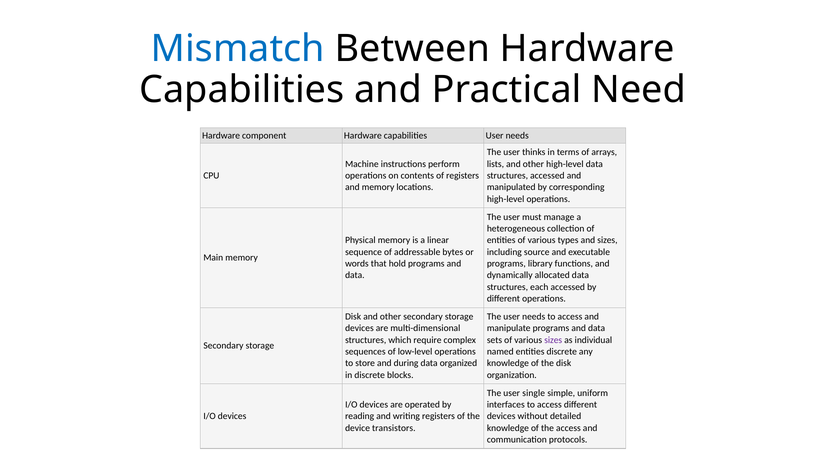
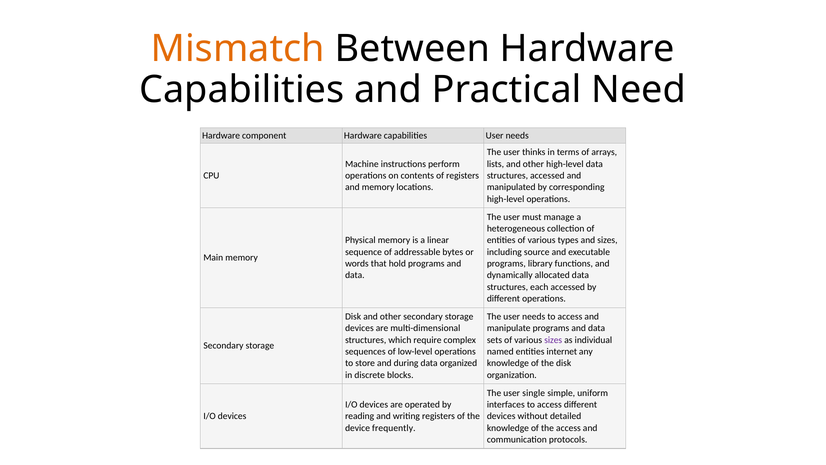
Mismatch colour: blue -> orange
entities discrete: discrete -> internet
transistors: transistors -> frequently
